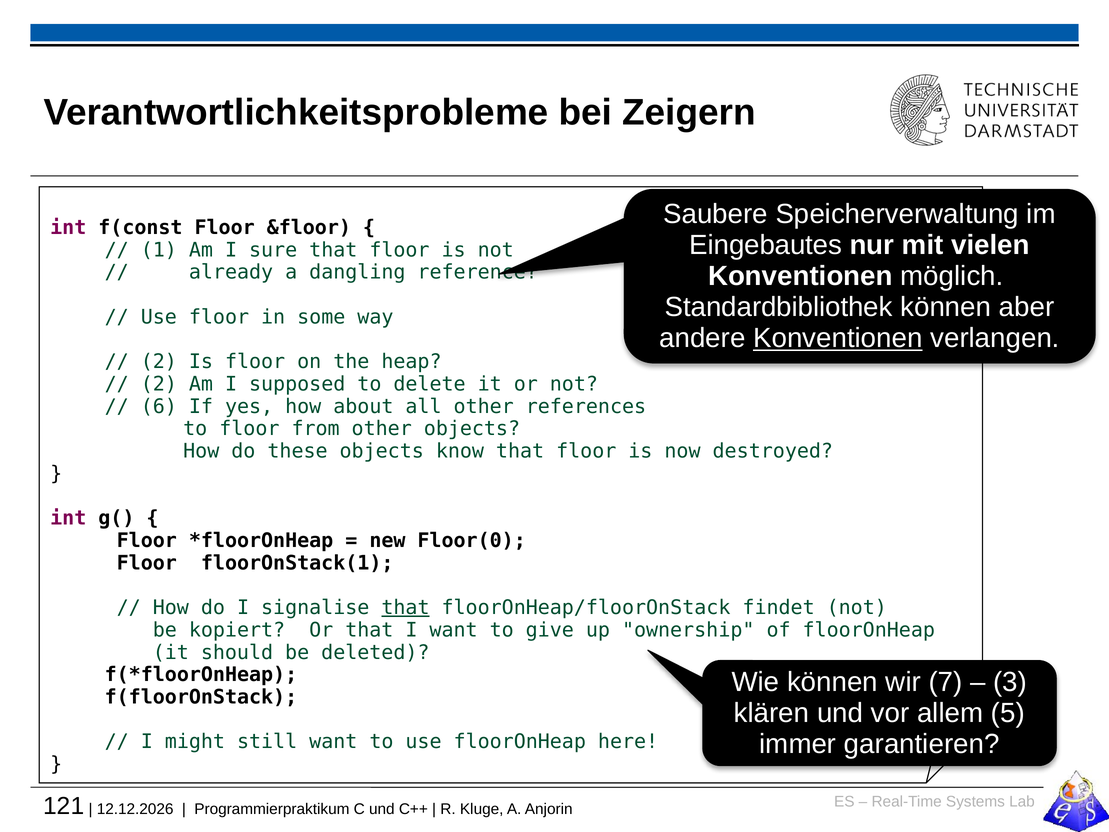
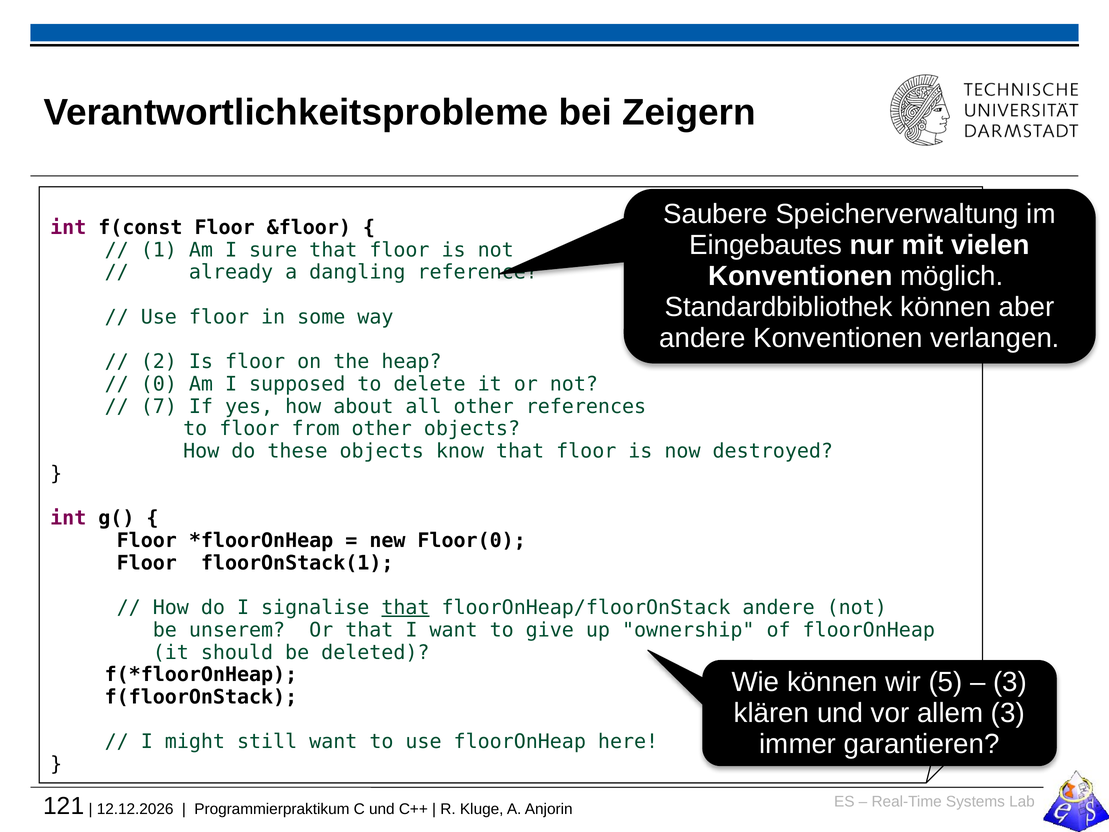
Konventionen at (838, 338) underline: present -> none
2 at (159, 384): 2 -> 0
6: 6 -> 7
floorOnHeap/floorOnStack findet: findet -> andere
kopiert: kopiert -> unserem
7: 7 -> 5
allem 5: 5 -> 3
